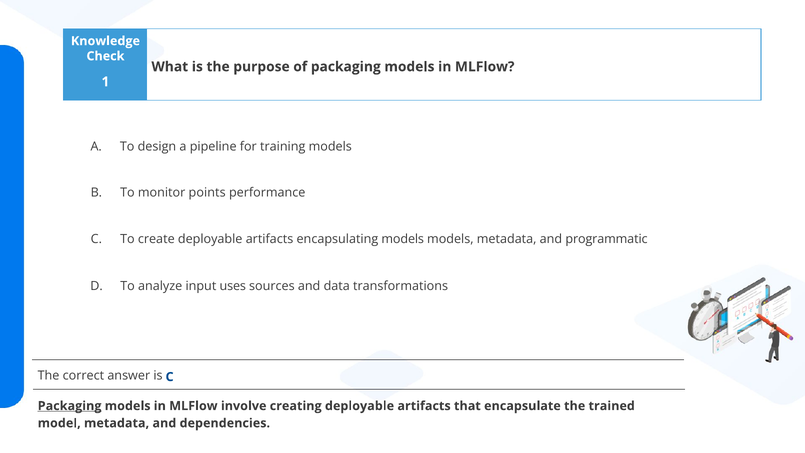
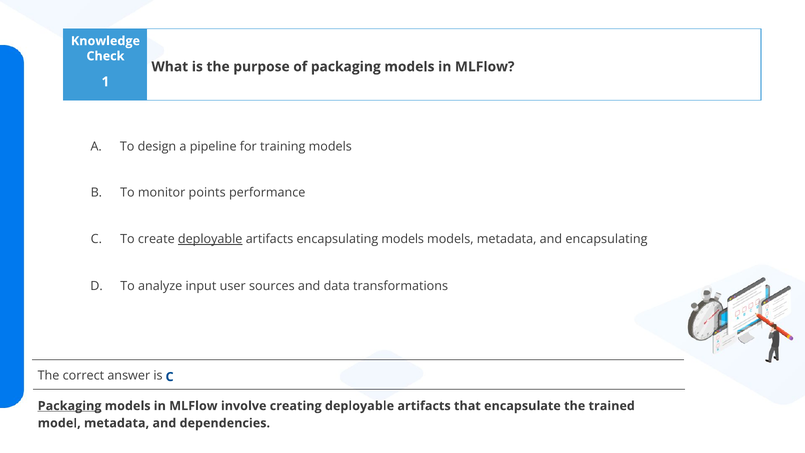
deployable at (210, 239) underline: none -> present
and programmatic: programmatic -> encapsulating
uses: uses -> user
